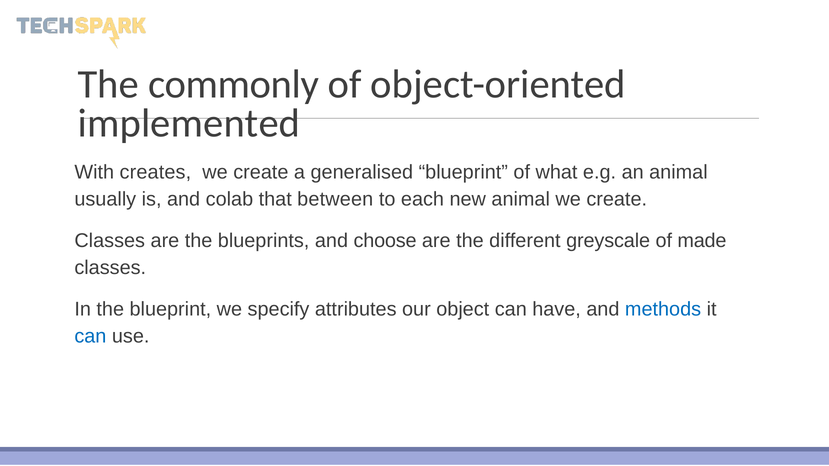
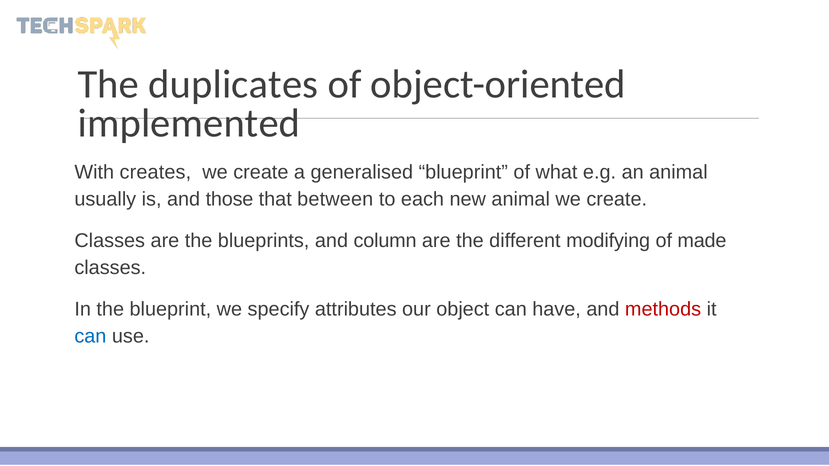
commonly: commonly -> duplicates
colab: colab -> those
choose: choose -> column
greyscale: greyscale -> modifying
methods colour: blue -> red
